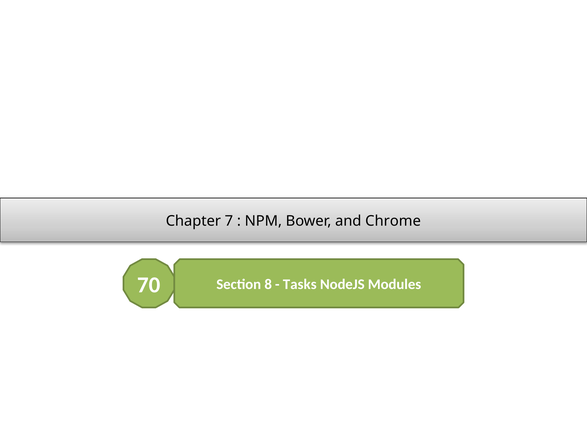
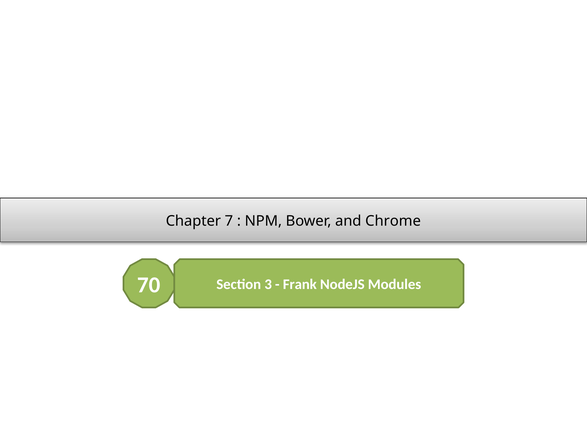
8: 8 -> 3
Tasks: Tasks -> Frank
